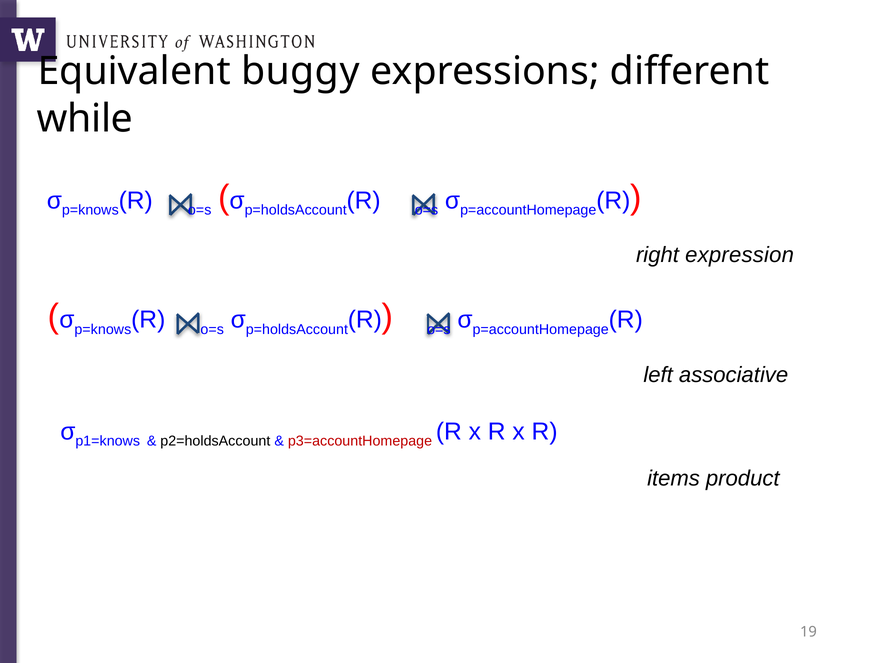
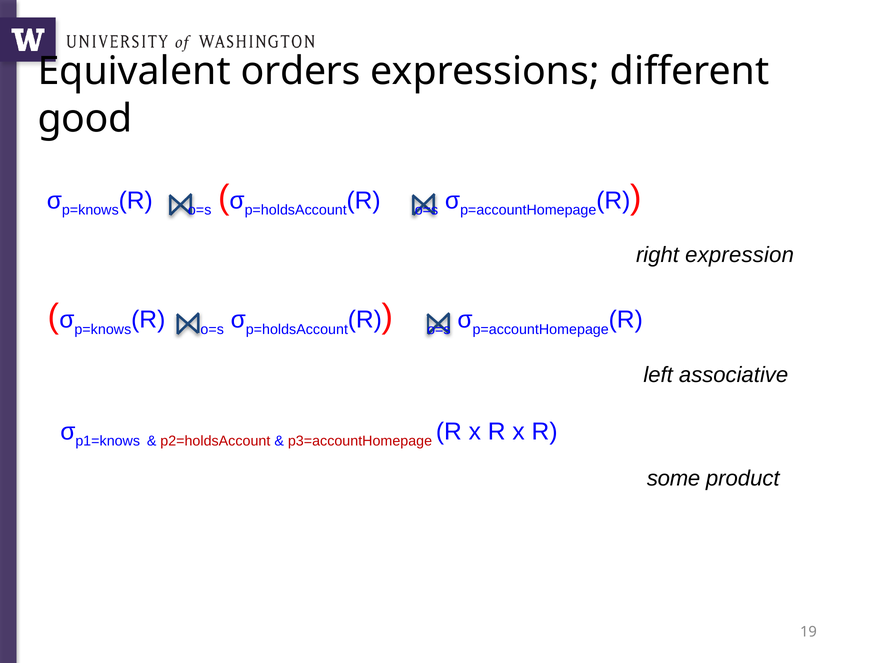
buggy: buggy -> orders
while: while -> good
p2=holdsAccount colour: black -> red
items: items -> some
